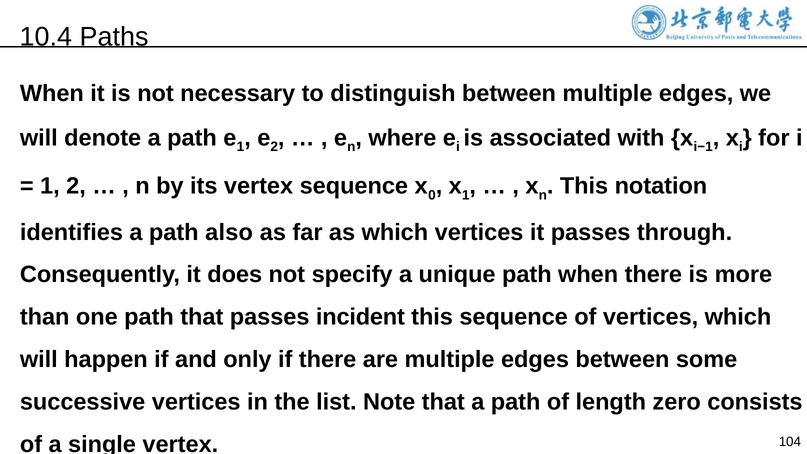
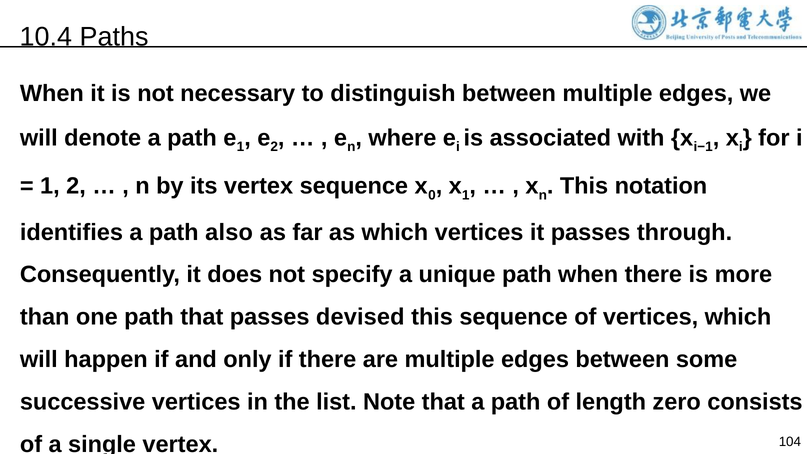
incident: incident -> devised
